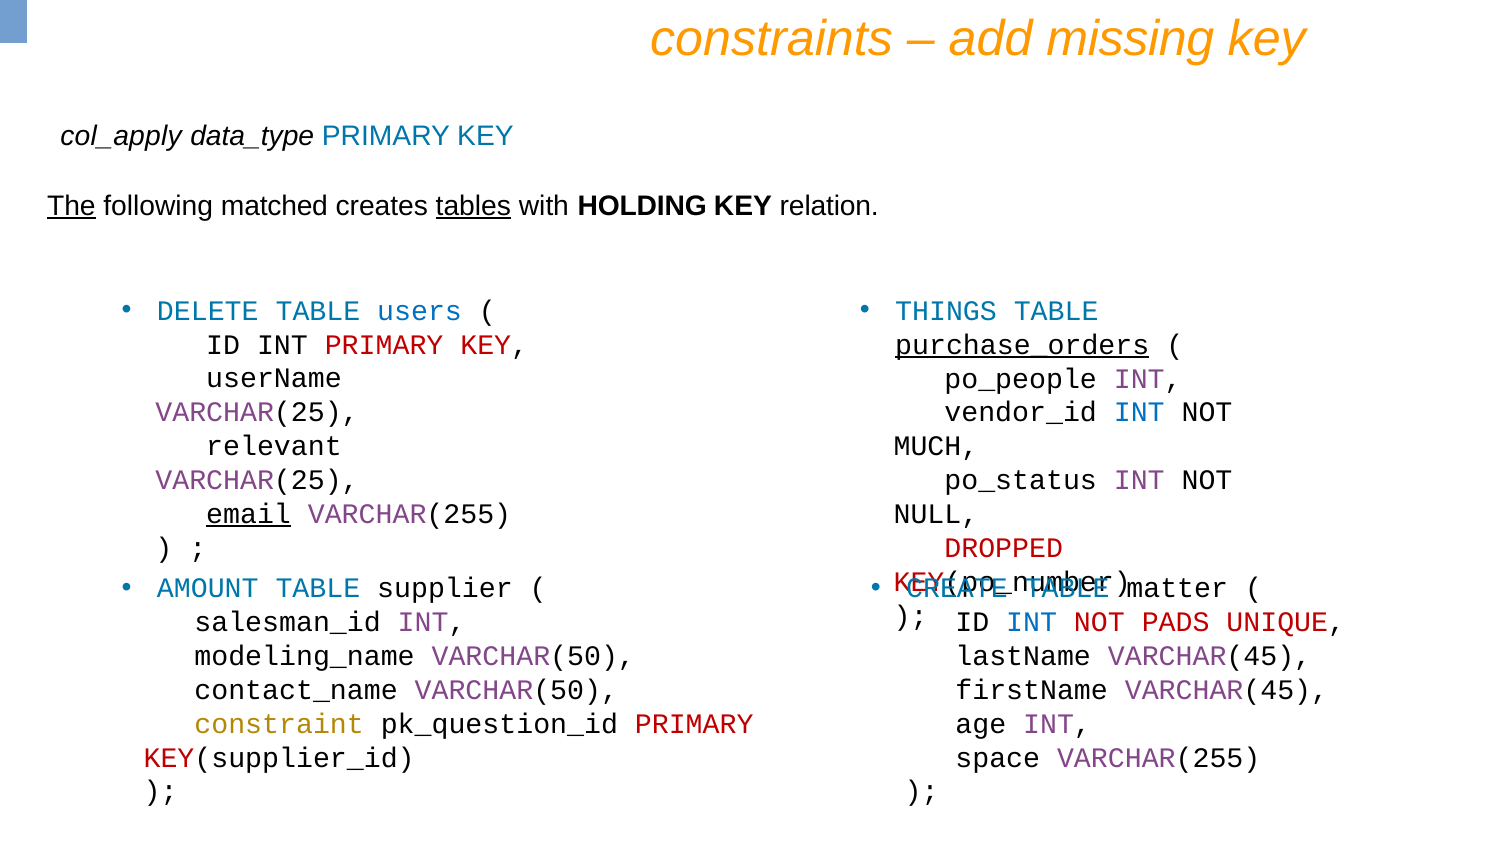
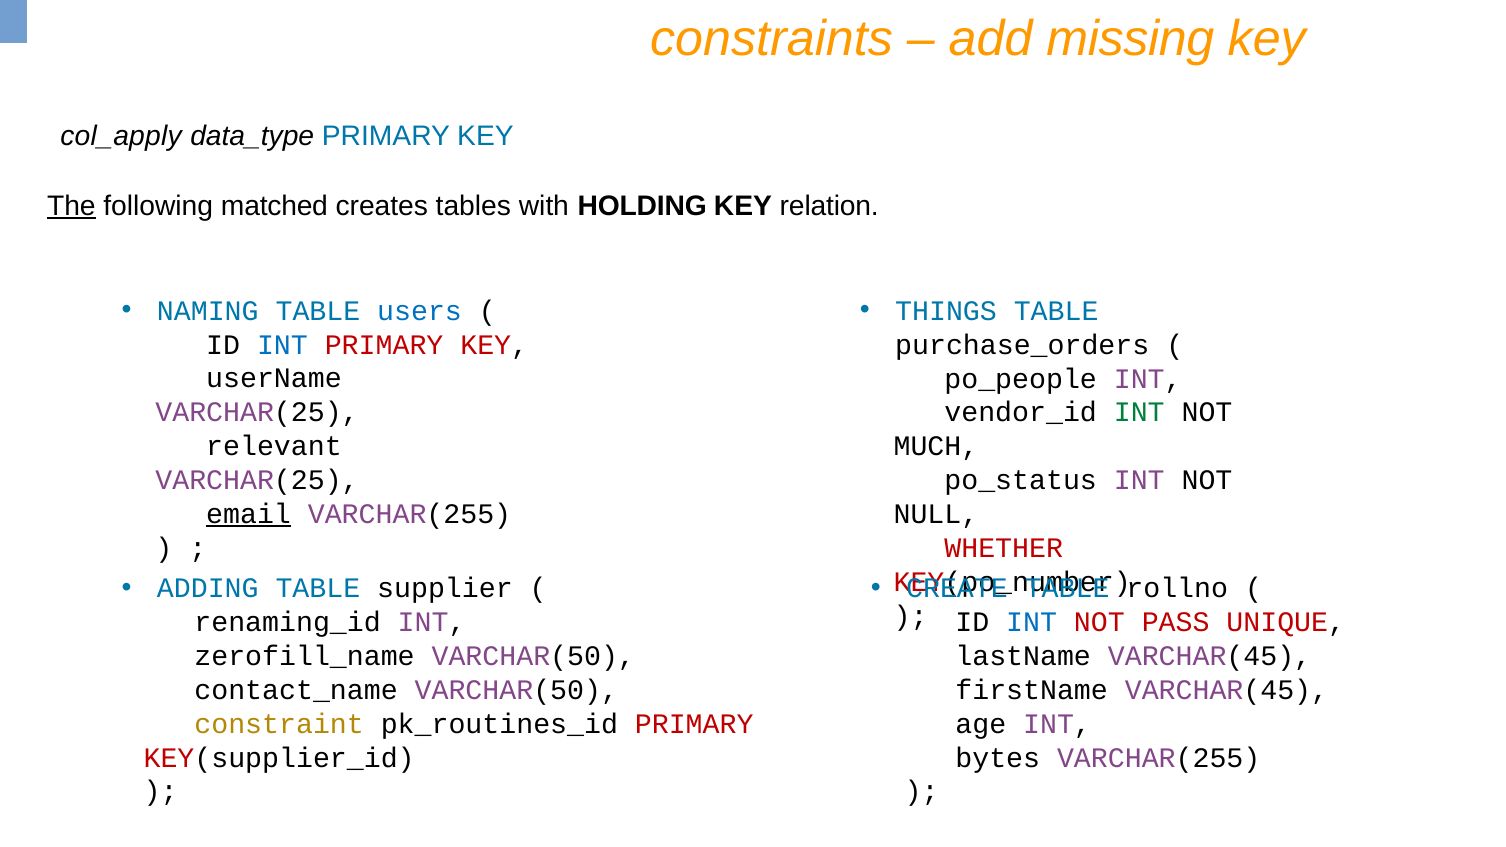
tables underline: present -> none
DELETE: DELETE -> NAMING
INT at (282, 345) colour: black -> blue
purchase_orders underline: present -> none
INT at (1139, 413) colour: blue -> green
DROPPED: DROPPED -> WHETHER
AMOUNT: AMOUNT -> ADDING
matter: matter -> rollno
salesman_id: salesman_id -> renaming_id
PADS: PADS -> PASS
modeling_name: modeling_name -> zerofill_name
pk_question_id: pk_question_id -> pk_routines_id
space: space -> bytes
